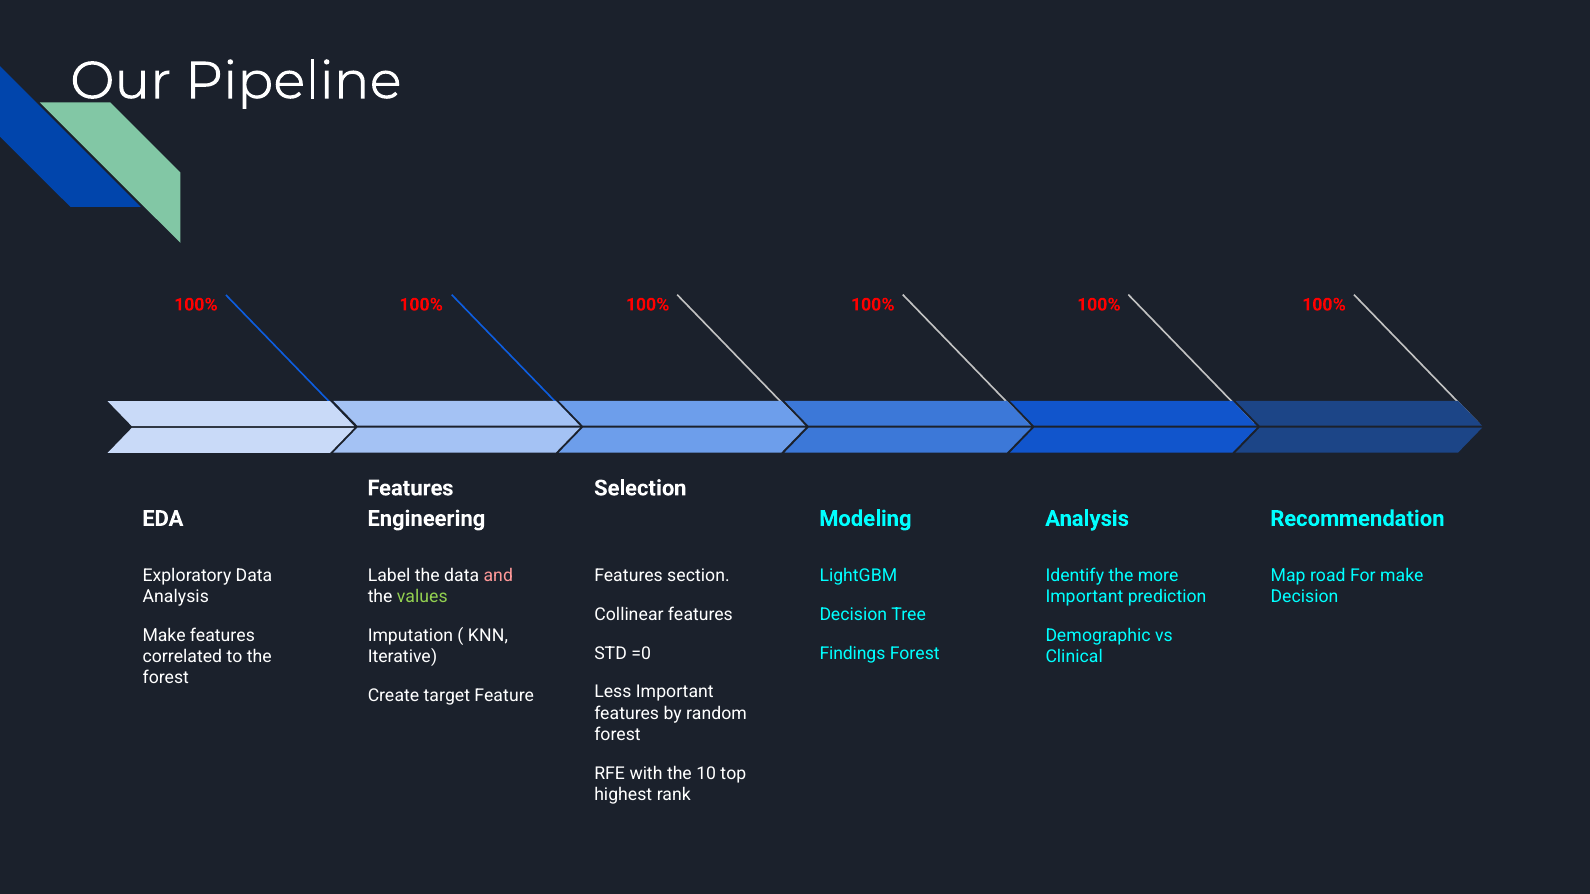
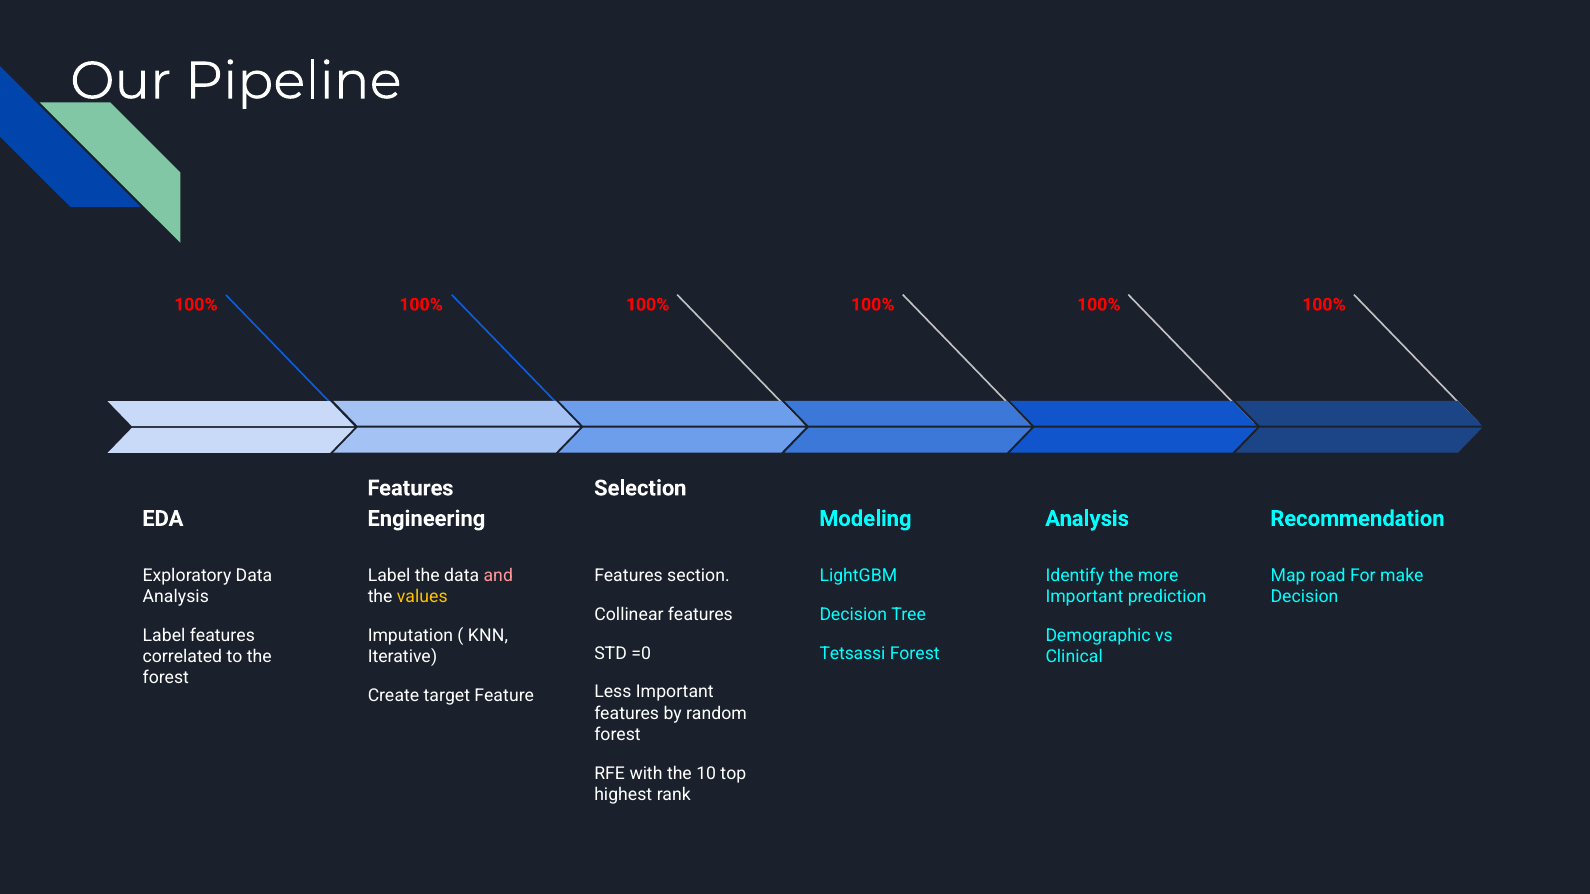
values colour: light green -> yellow
Make at (164, 636): Make -> Label
Findings: Findings -> Tetsassi
